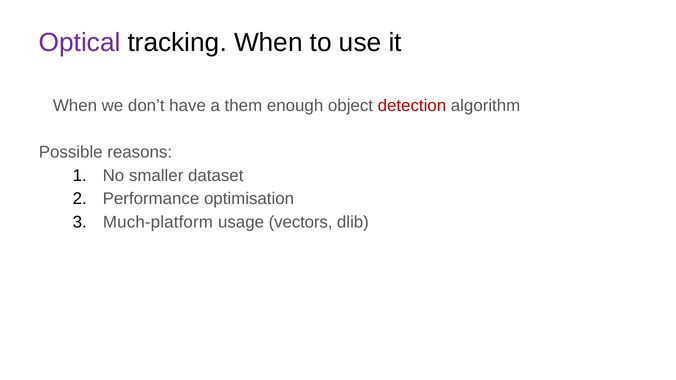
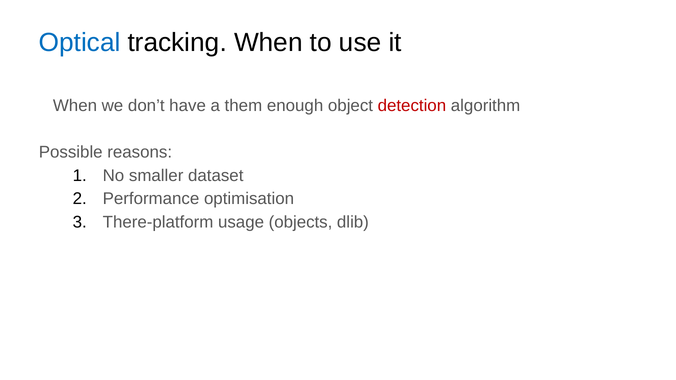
Optical colour: purple -> blue
Much-platform: Much-platform -> There-platform
vectors: vectors -> objects
